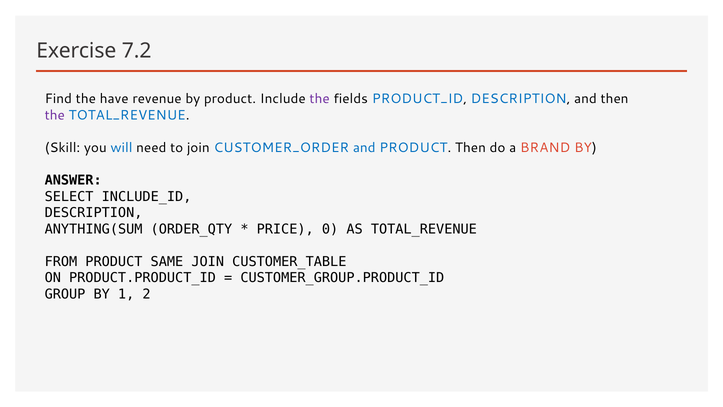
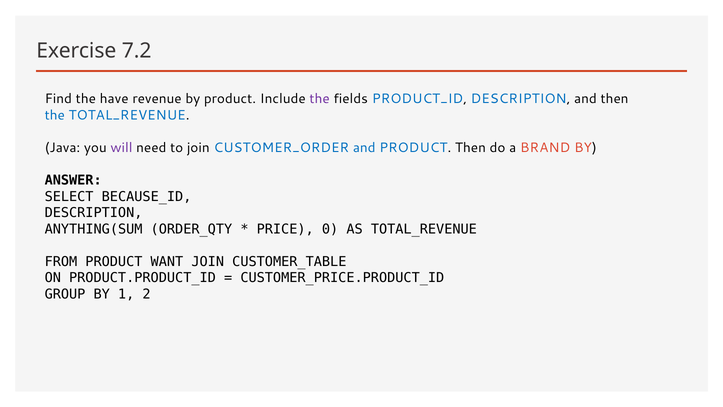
the at (55, 115) colour: purple -> blue
Skill: Skill -> Java
will colour: blue -> purple
INCLUDE_ID: INCLUDE_ID -> BECAUSE_ID
SAME: SAME -> WANT
CUSTOMER_GROUP.PRODUCT_ID: CUSTOMER_GROUP.PRODUCT_ID -> CUSTOMER_PRICE.PRODUCT_ID
